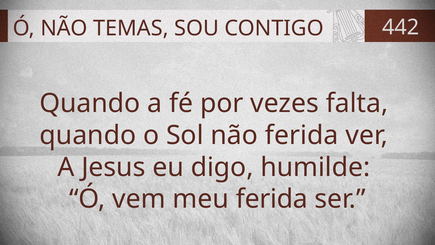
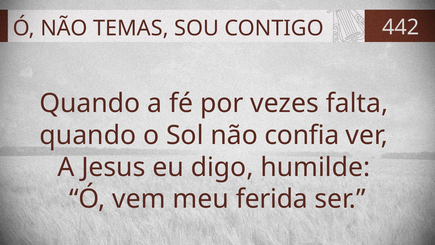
não ferida: ferida -> confia
